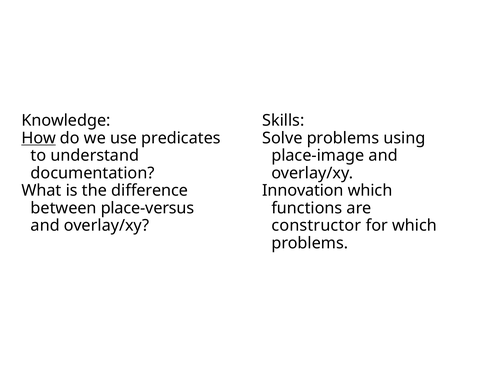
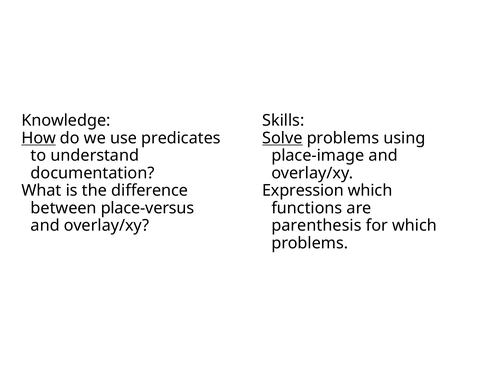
Solve underline: none -> present
Innovation: Innovation -> Expression
constructor: constructor -> parenthesis
